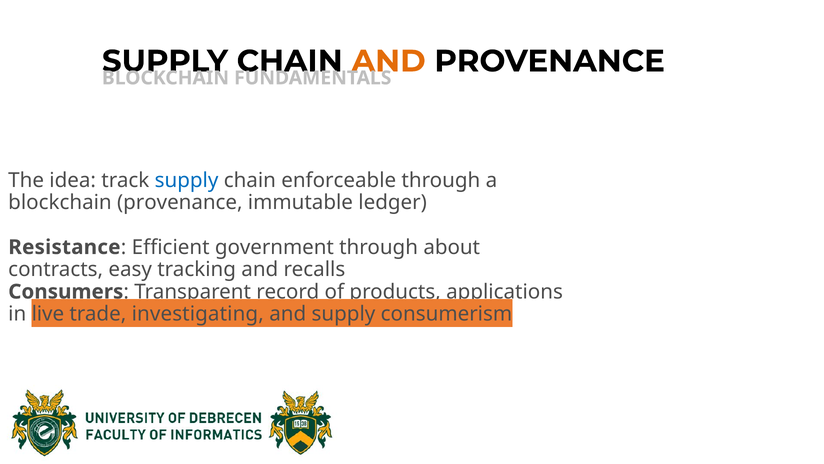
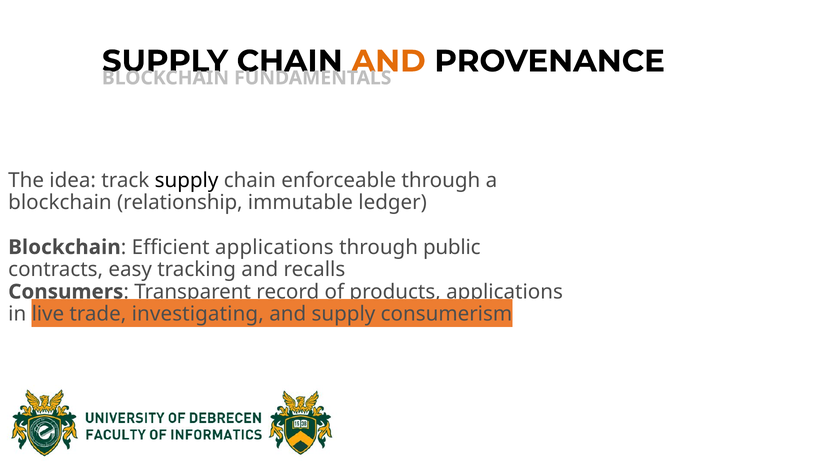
supply at (187, 180) colour: blue -> black
blockchain provenance: provenance -> relationship
Resistance at (64, 247): Resistance -> Blockchain
Efficient government: government -> applications
about: about -> public
